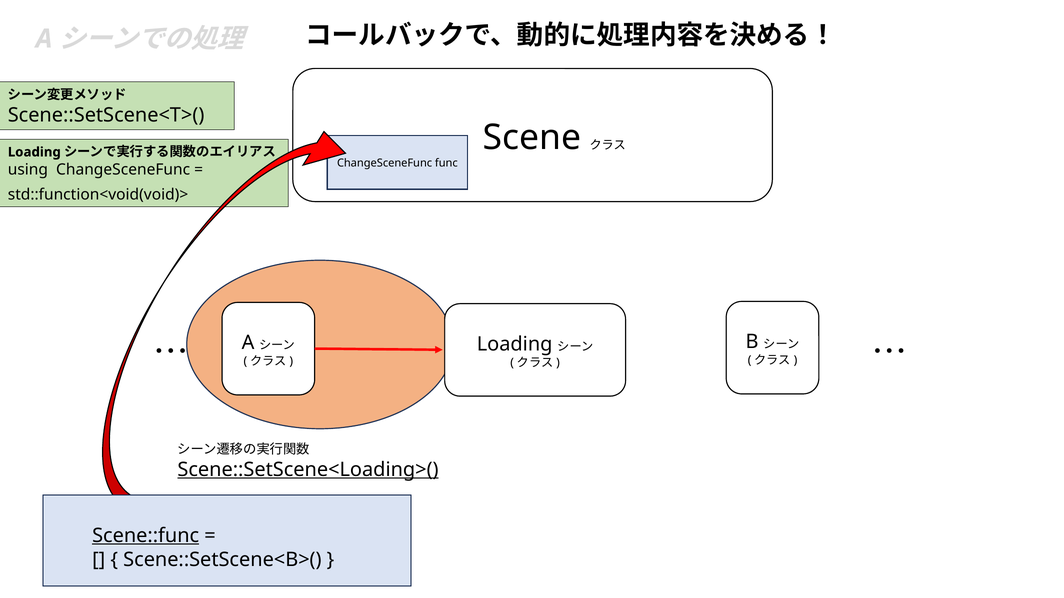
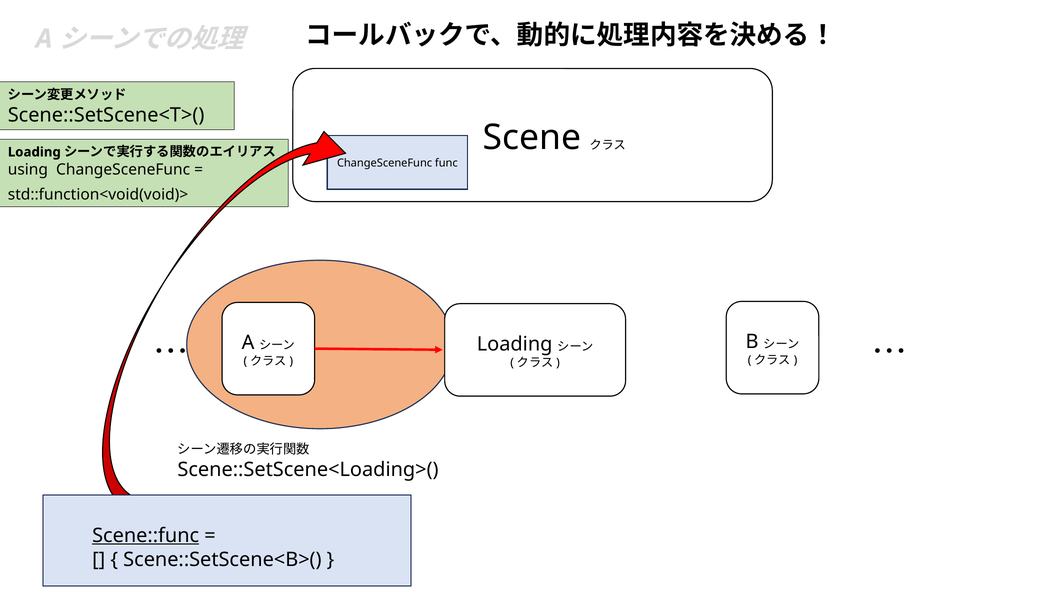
Scene::SetScene<Loading>( underline: present -> none
